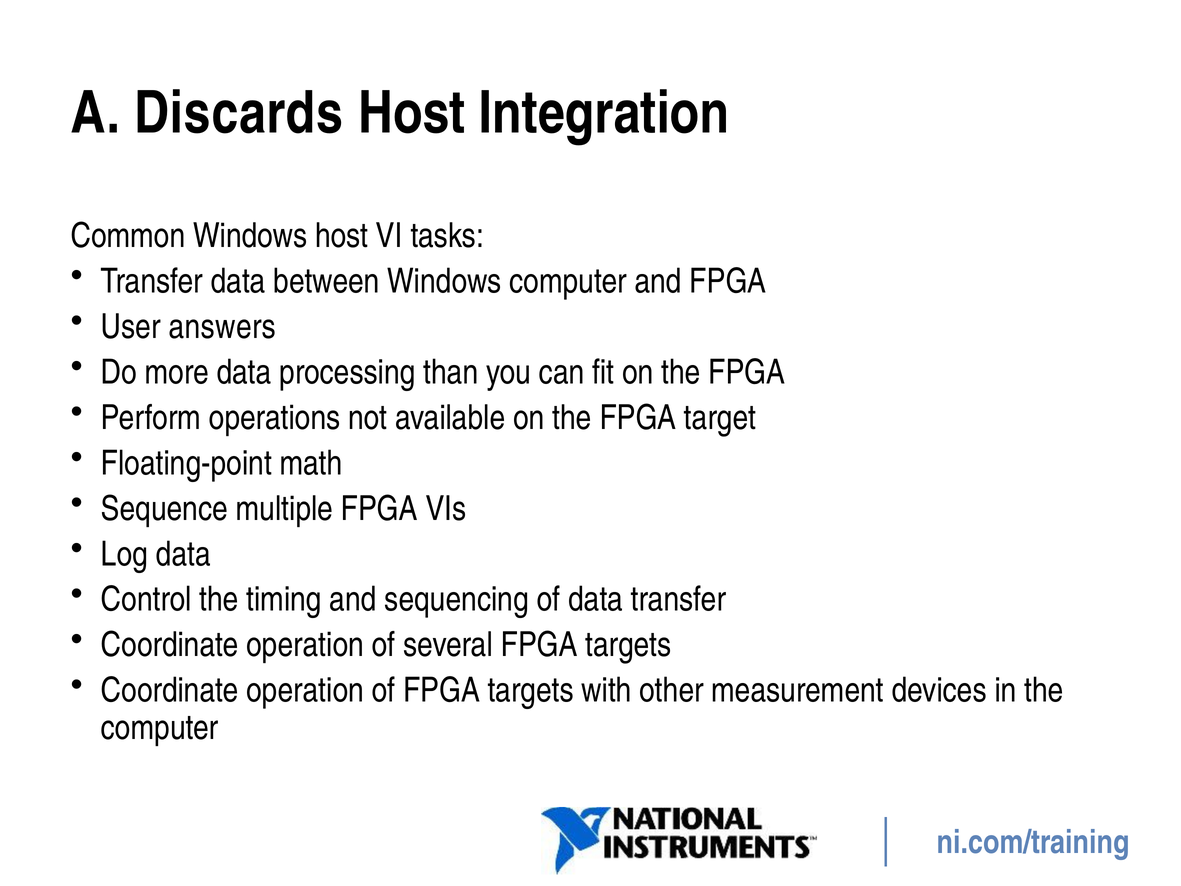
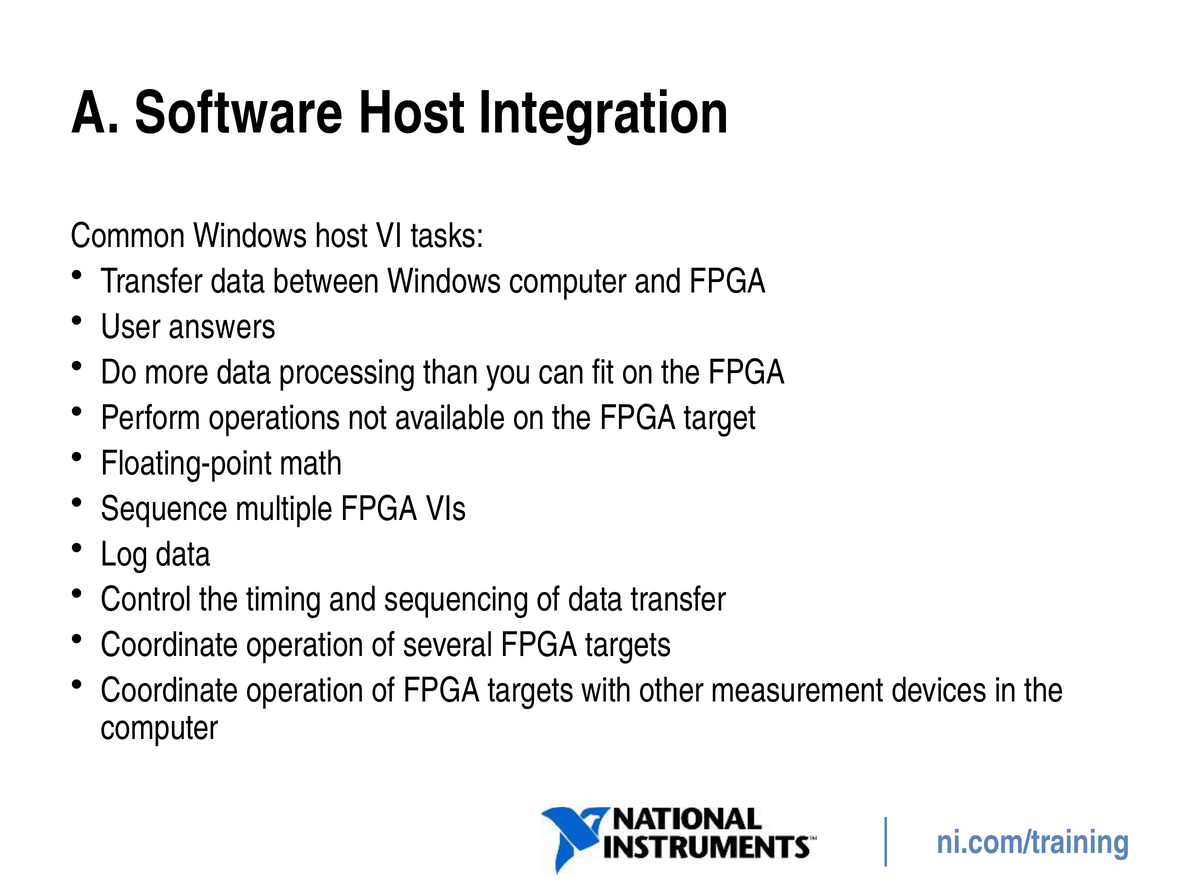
Discards: Discards -> Software
